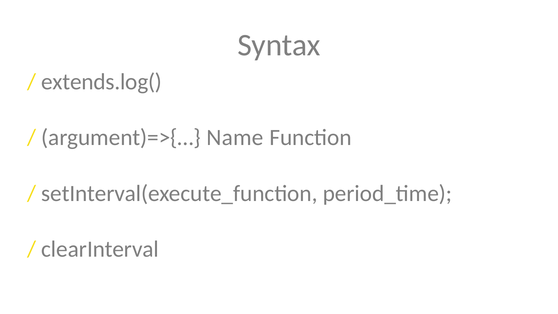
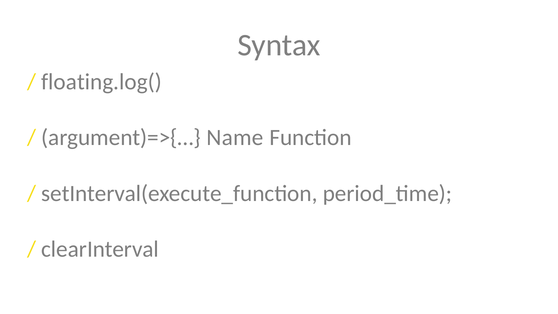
extends.log(: extends.log( -> floating.log(
